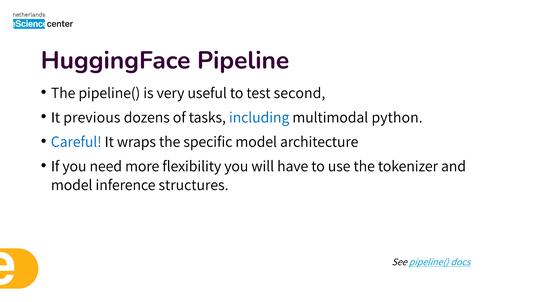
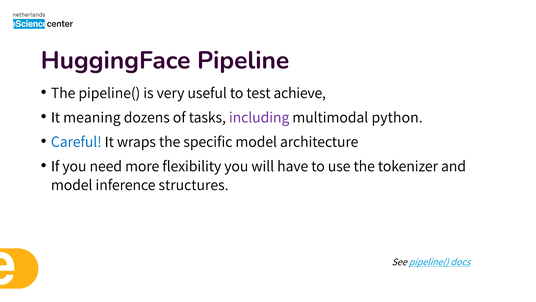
second: second -> achieve
previous: previous -> meaning
including colour: blue -> purple
